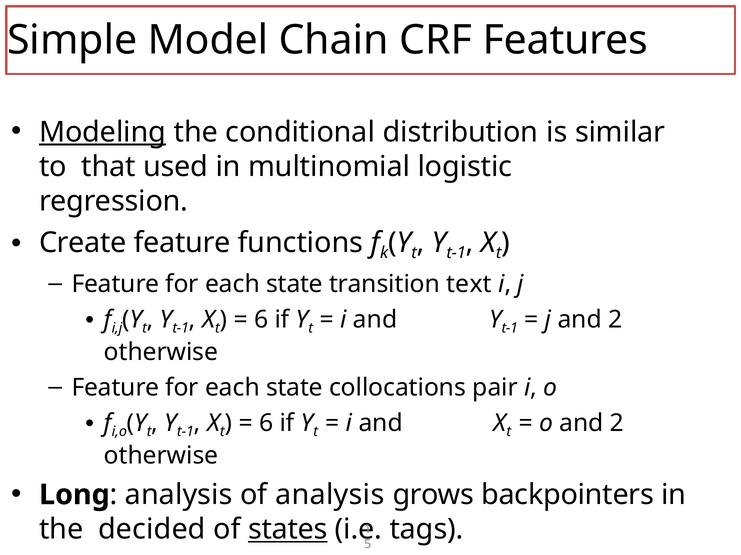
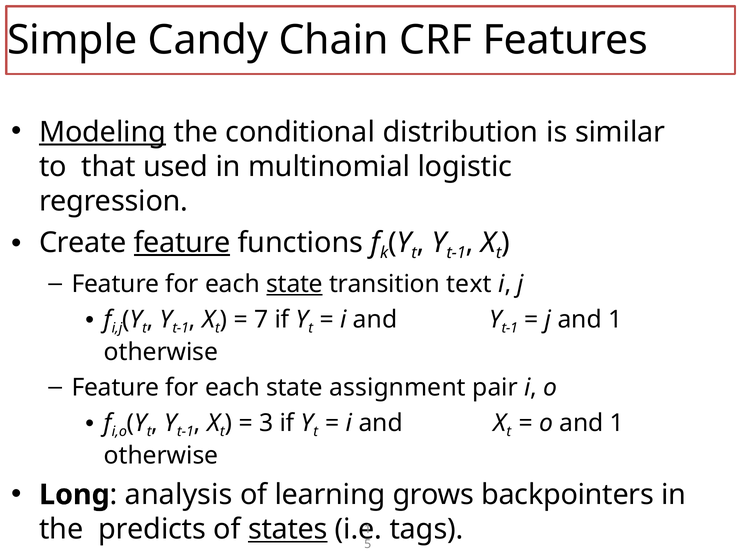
Model: Model -> Candy
feature at (182, 243) underline: none -> present
state at (295, 285) underline: none -> present
6 at (261, 320): 6 -> 7
j and 2: 2 -> 1
collocations: collocations -> assignment
6 at (266, 424): 6 -> 3
o and 2: 2 -> 1
of analysis: analysis -> learning
decided: decided -> predicts
